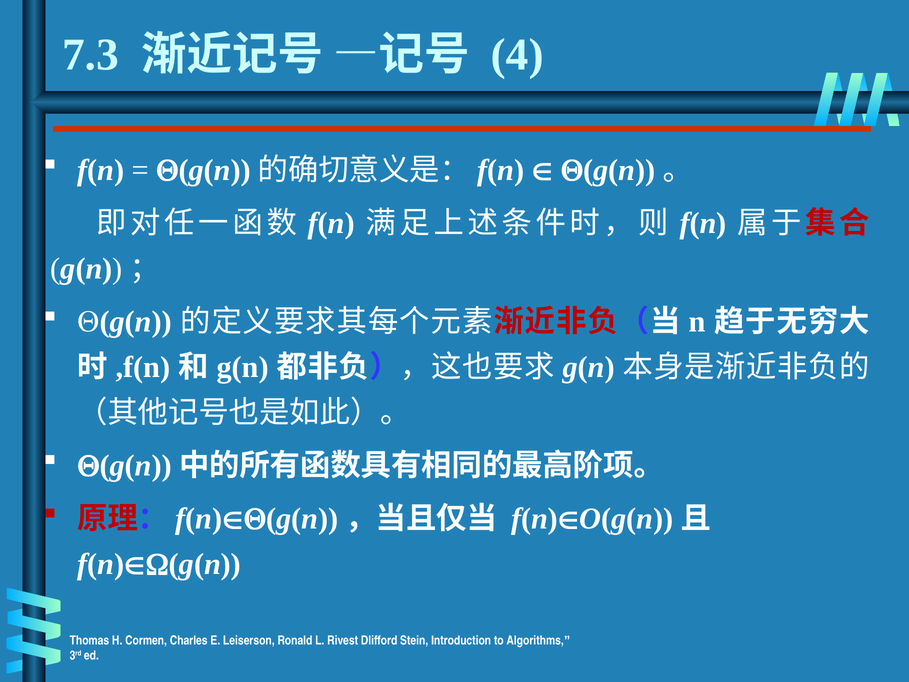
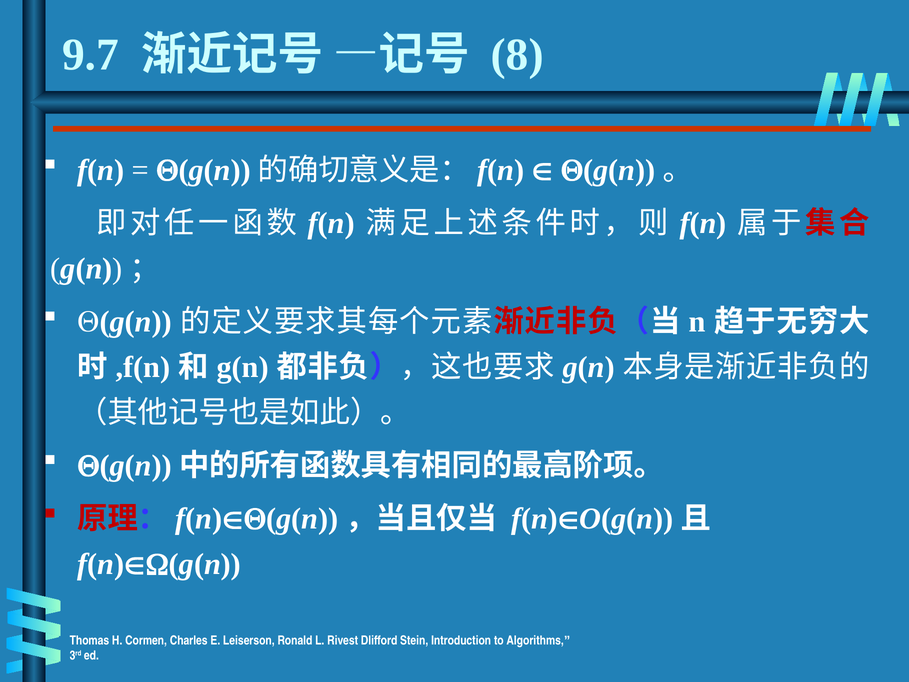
7.3: 7.3 -> 9.7
4: 4 -> 8
